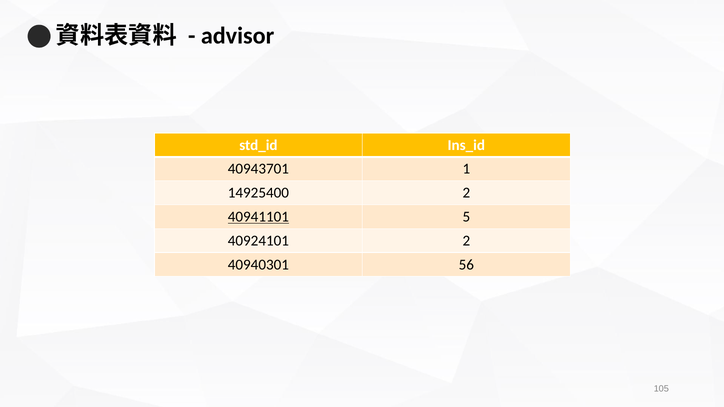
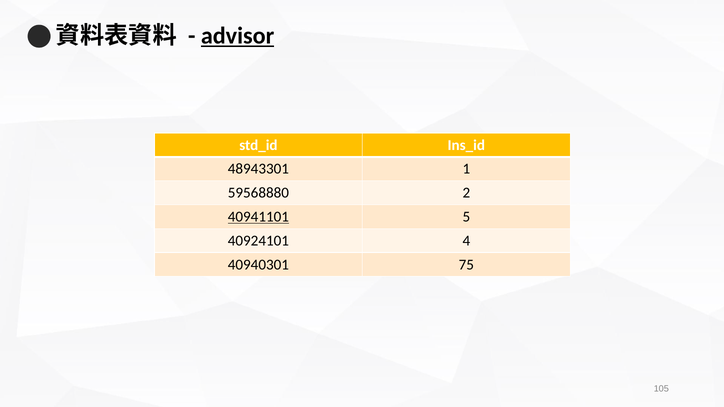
advisor underline: none -> present
40943701: 40943701 -> 48943301
14925400: 14925400 -> 59568880
40924101 2: 2 -> 4
56: 56 -> 75
